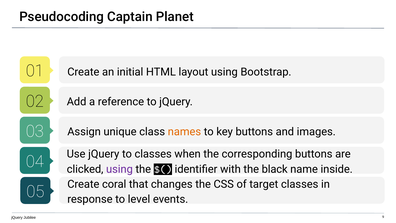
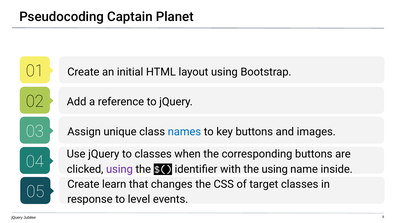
names colour: orange -> blue
the black: black -> using
coral: coral -> learn
